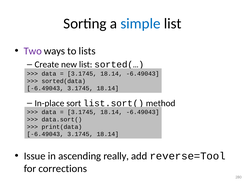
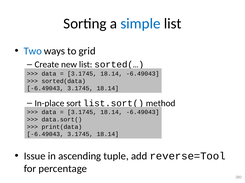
Two colour: purple -> blue
lists: lists -> grid
really: really -> tuple
corrections: corrections -> percentage
